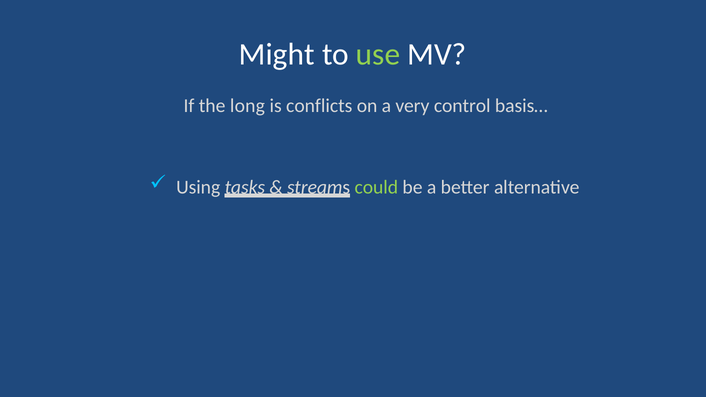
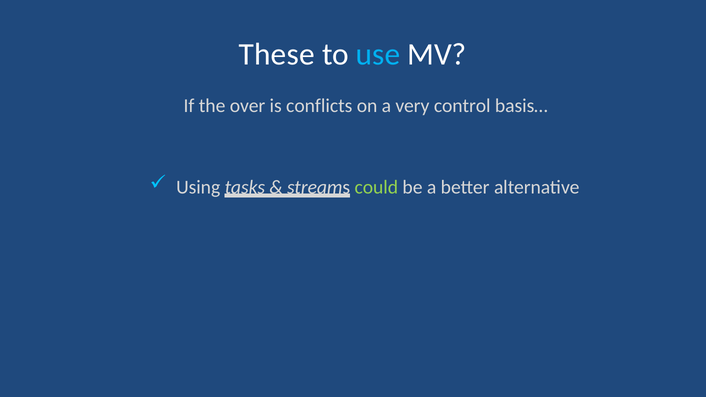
Might: Might -> These
use colour: light green -> light blue
long: long -> over
